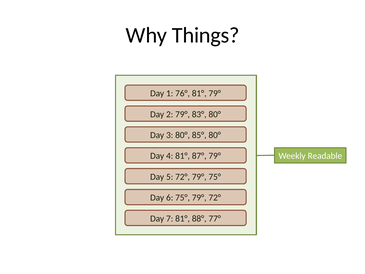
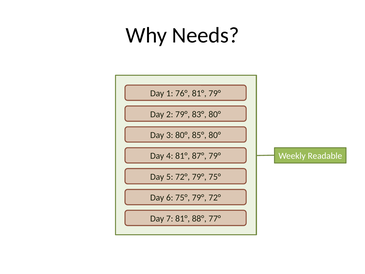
Things: Things -> Needs
